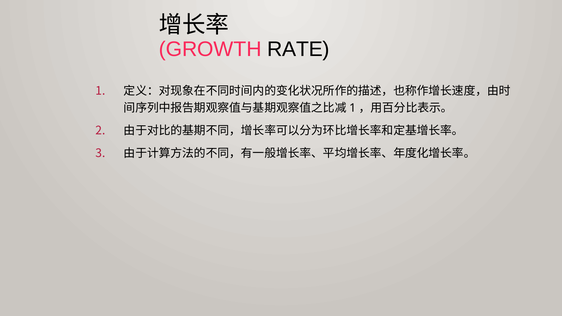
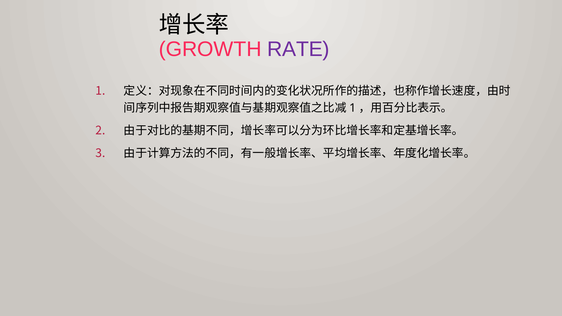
RATE colour: black -> purple
